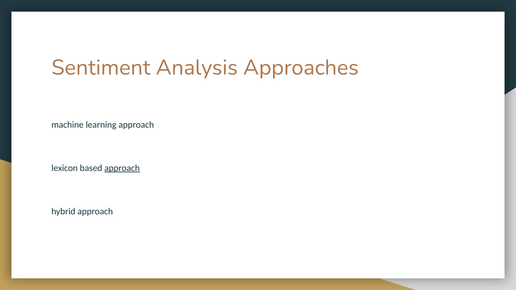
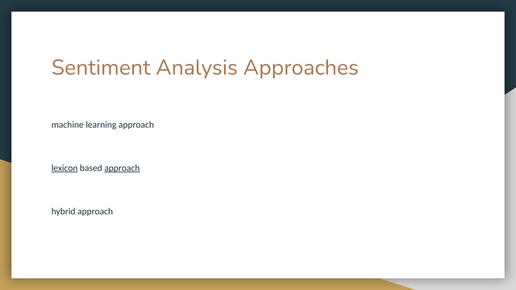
lexicon underline: none -> present
